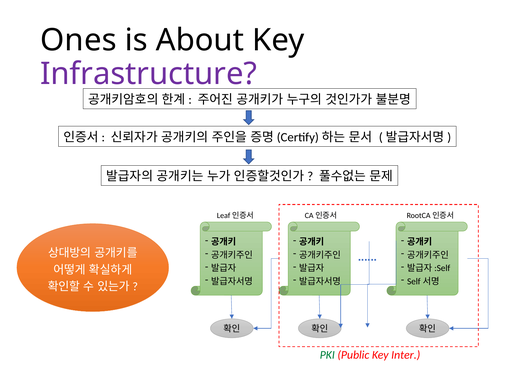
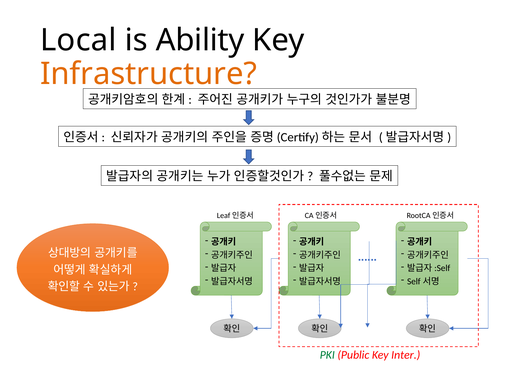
Ones: Ones -> Local
About: About -> Ability
Infrastructure colour: purple -> orange
